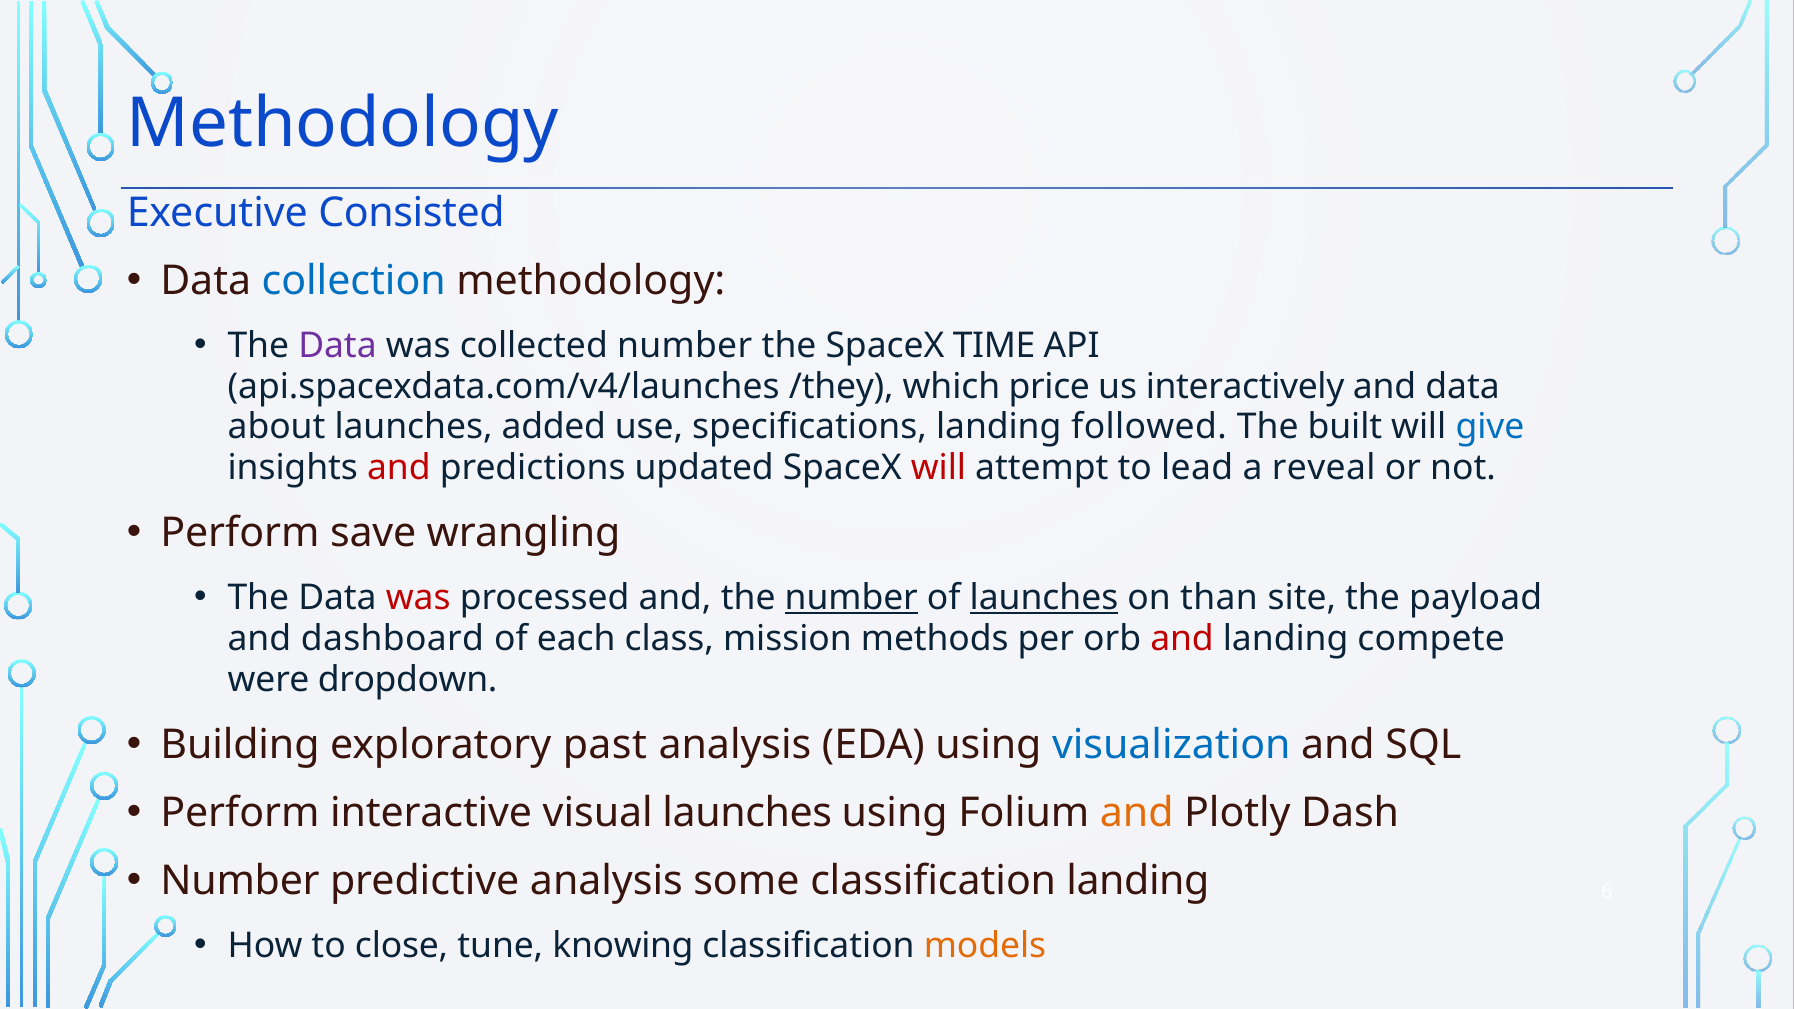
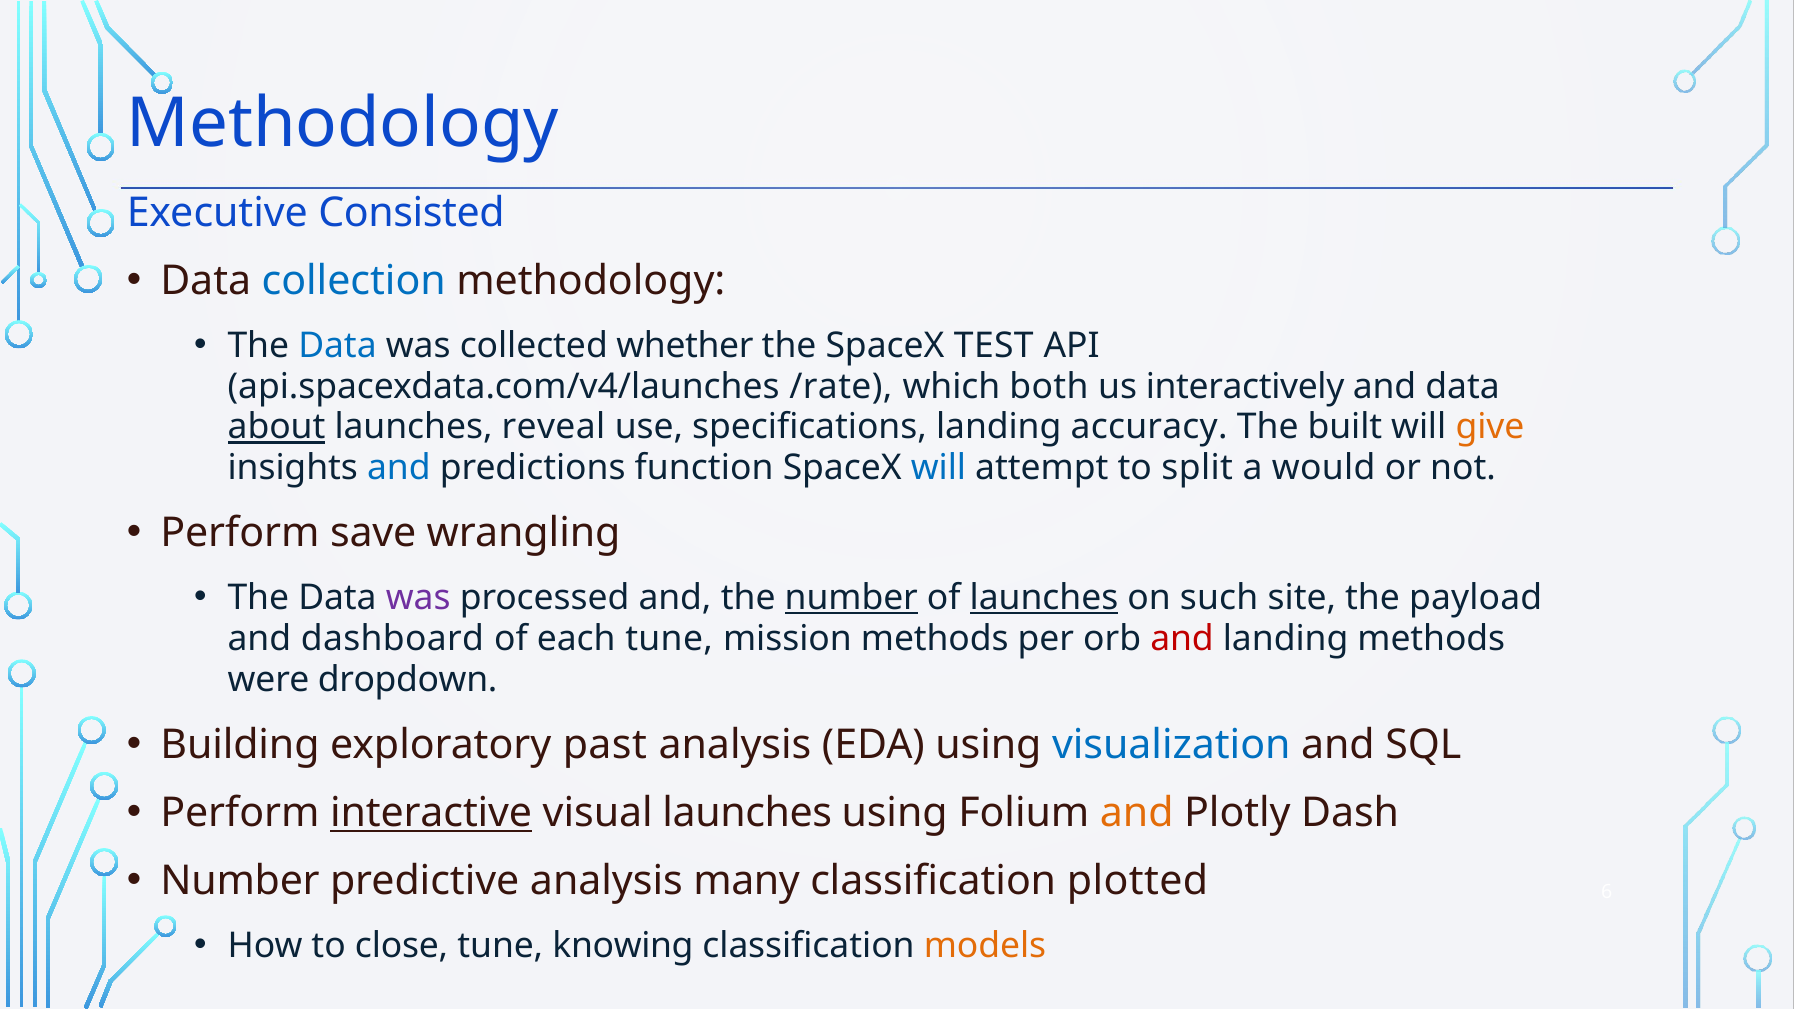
Data at (337, 346) colour: purple -> blue
collected number: number -> whether
TIME: TIME -> TEST
/they: /they -> /rate
price: price -> both
about underline: none -> present
added: added -> reveal
followed: followed -> accuracy
give colour: blue -> orange
and at (399, 468) colour: red -> blue
updated: updated -> function
will at (938, 468) colour: red -> blue
lead: lead -> split
reveal: reveal -> would
was at (418, 598) colour: red -> purple
than: than -> such
each class: class -> tune
landing compete: compete -> methods
interactive underline: none -> present
some: some -> many
classification landing: landing -> plotted
